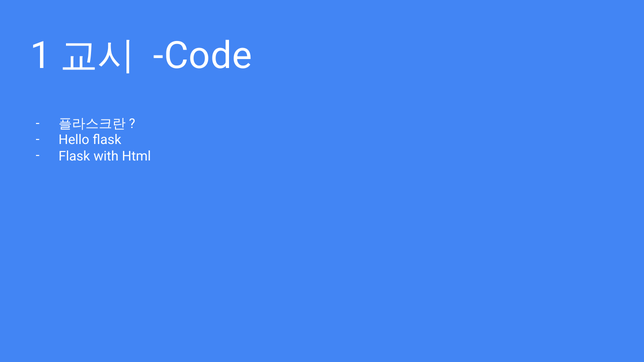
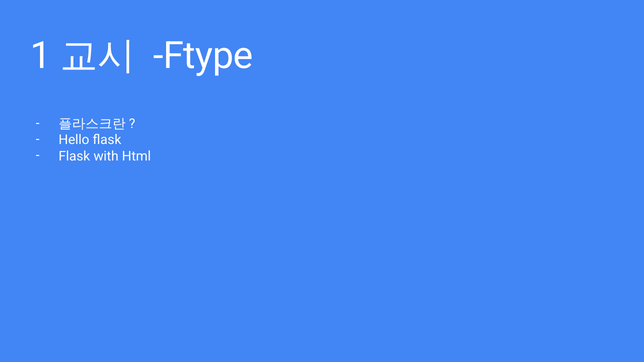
Code: Code -> Ftype
